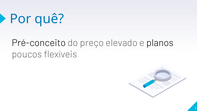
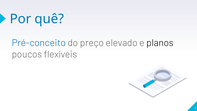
Pré-conceito colour: black -> blue
